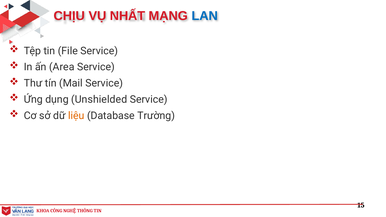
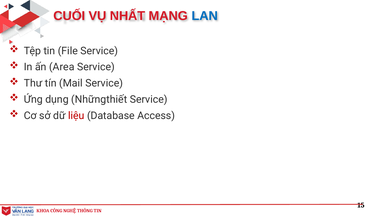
CHỊU: CHỊU -> CUỐI
Unshielded: Unshielded -> Nhữngthiết
liệu colour: orange -> red
Trường: Trường -> Access
